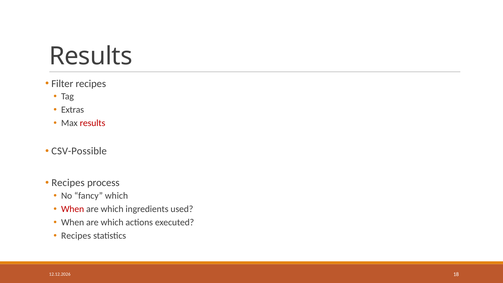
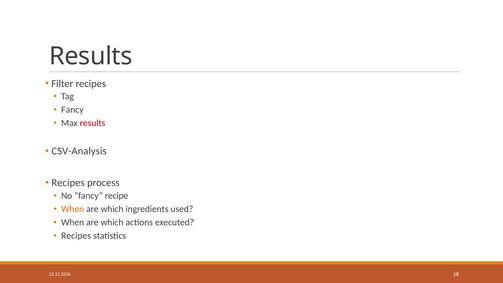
Extras at (73, 110): Extras -> Fancy
CSV-Possible: CSV-Possible -> CSV-Analysis
fancy which: which -> recipe
When at (73, 209) colour: red -> orange
